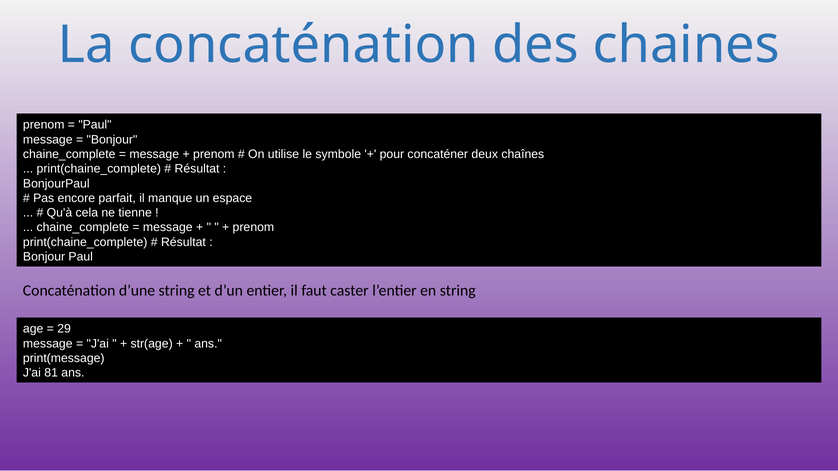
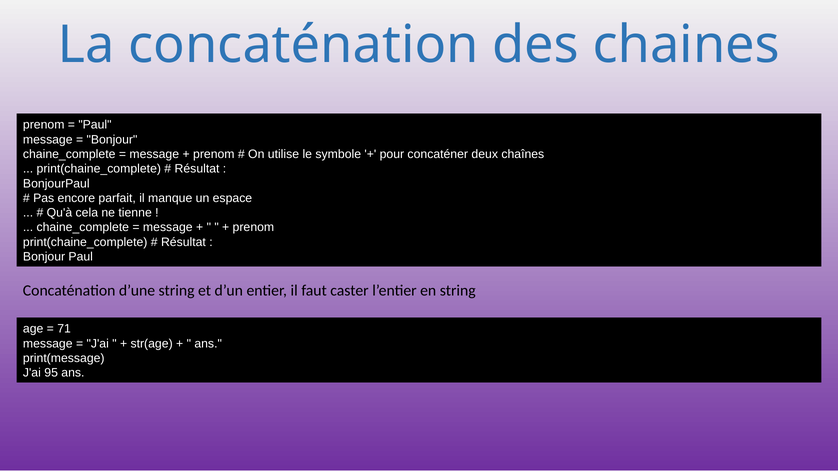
29: 29 -> 71
81: 81 -> 95
